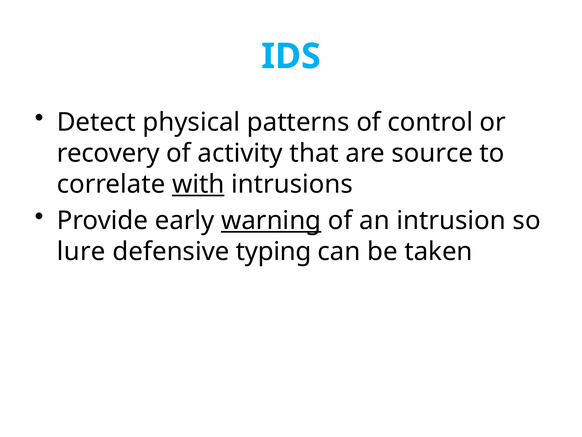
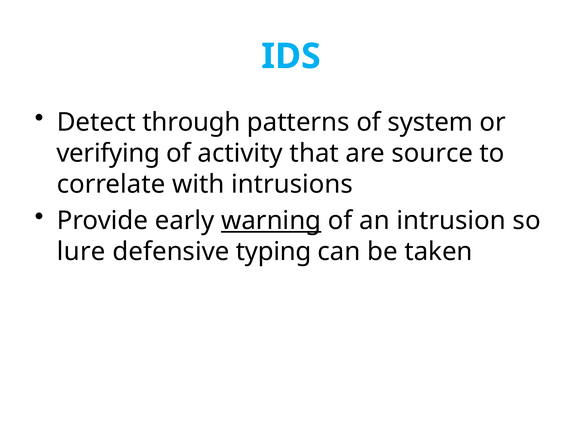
physical: physical -> through
control: control -> system
recovery: recovery -> verifying
with underline: present -> none
